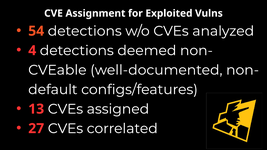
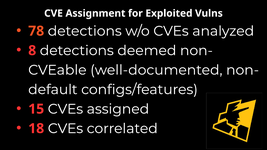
54: 54 -> 78
4: 4 -> 8
13: 13 -> 15
27: 27 -> 18
